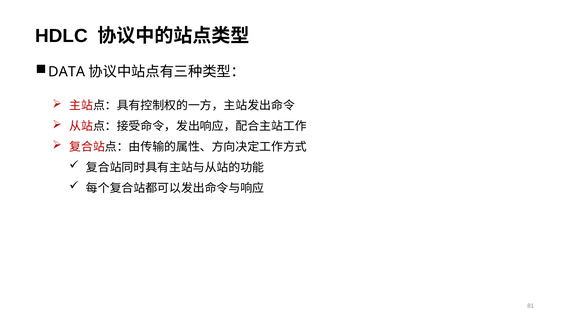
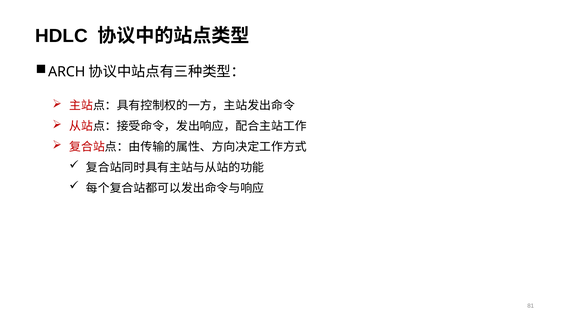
DATA: DATA -> ARCH
